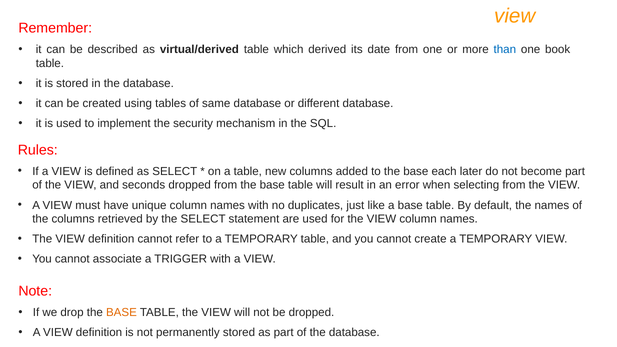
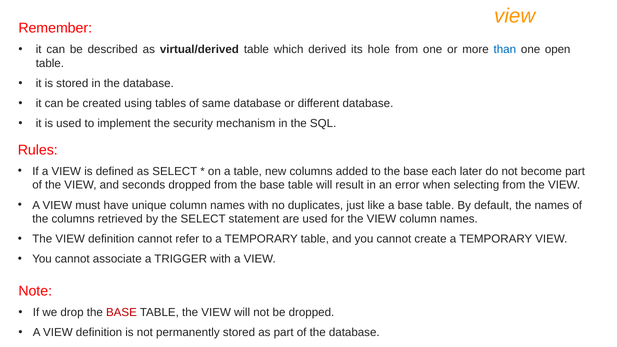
date: date -> hole
book: book -> open
BASE at (121, 312) colour: orange -> red
